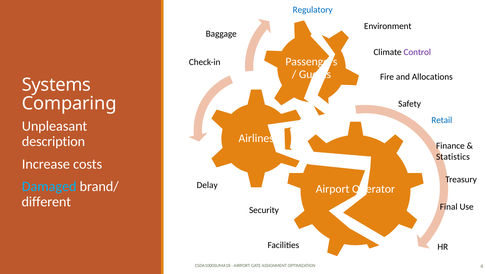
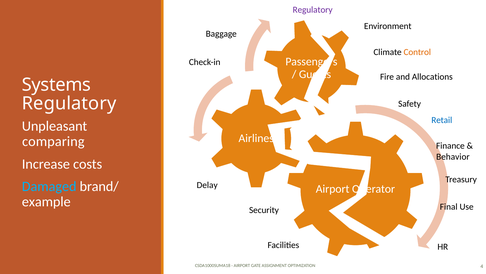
Regulatory at (313, 10) colour: blue -> purple
Control colour: purple -> orange
Comparing at (69, 103): Comparing -> Regulatory
description: description -> comparing
Statistics: Statistics -> Behavior
different: different -> example
